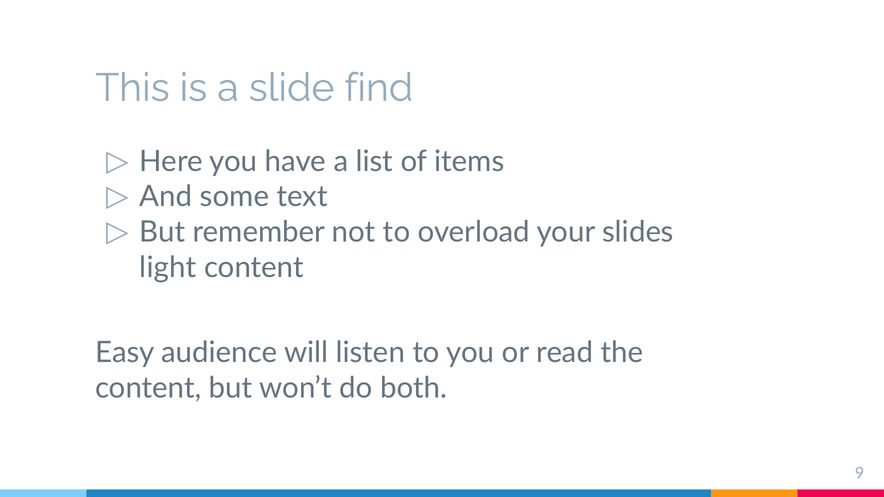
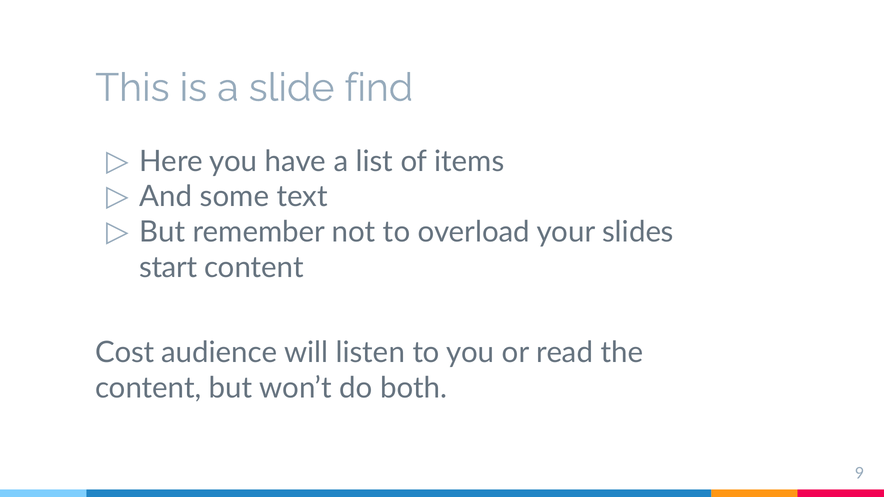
light: light -> start
Easy: Easy -> Cost
